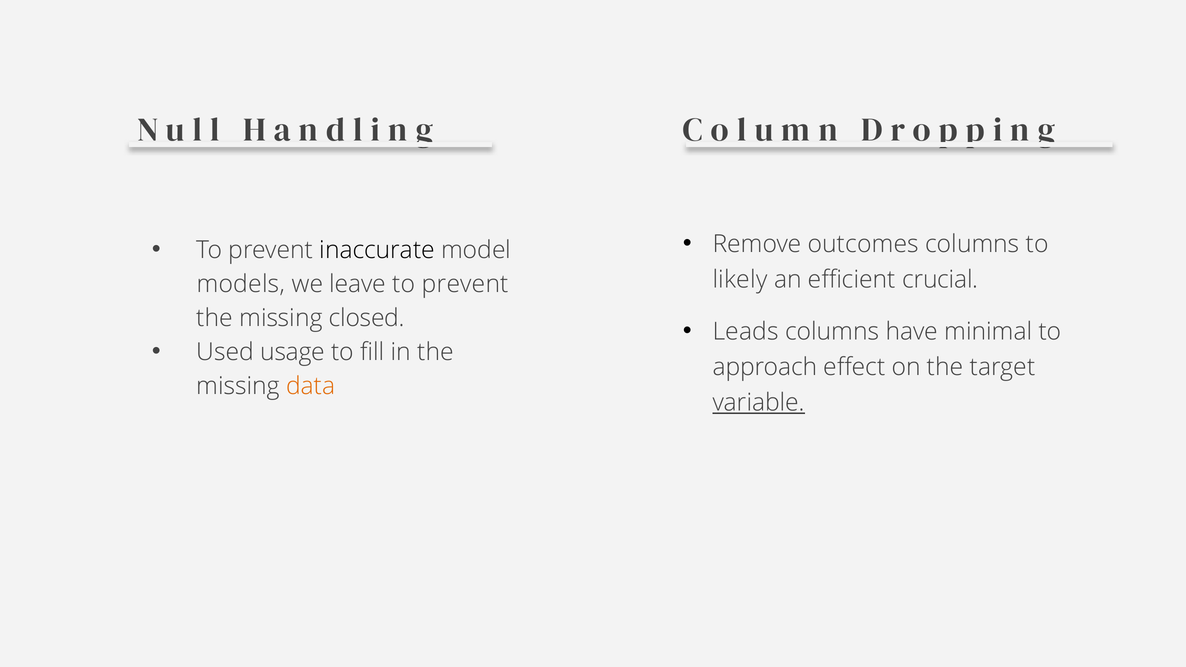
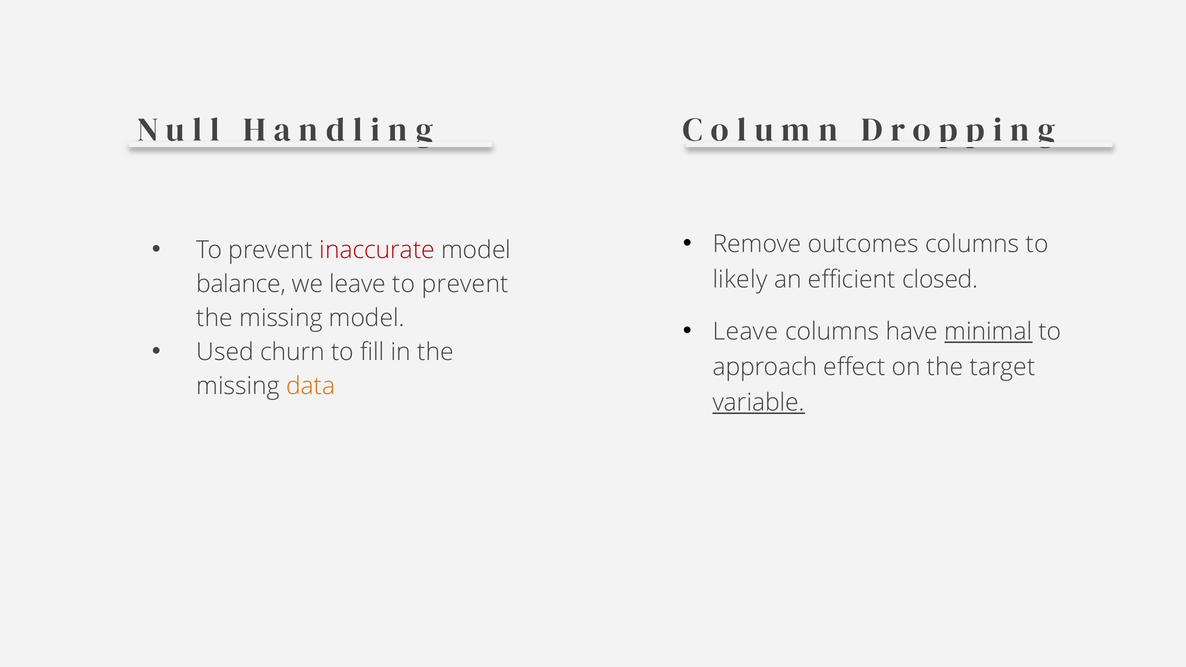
inaccurate colour: black -> red
crucial: crucial -> closed
models: models -> balance
missing closed: closed -> model
Leads at (746, 332): Leads -> Leave
minimal underline: none -> present
usage: usage -> churn
